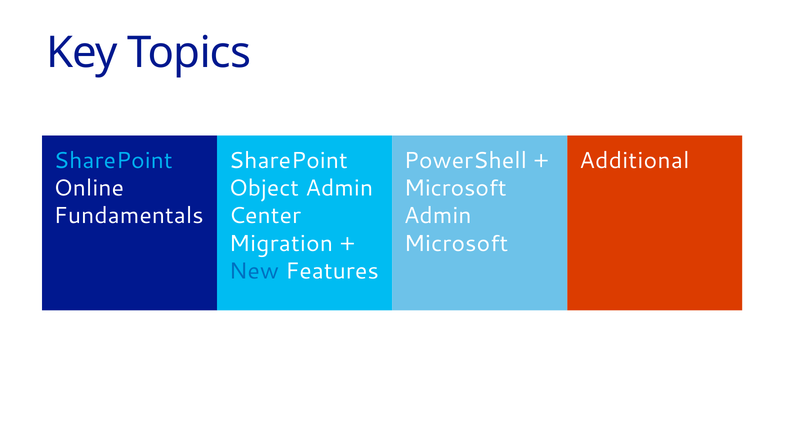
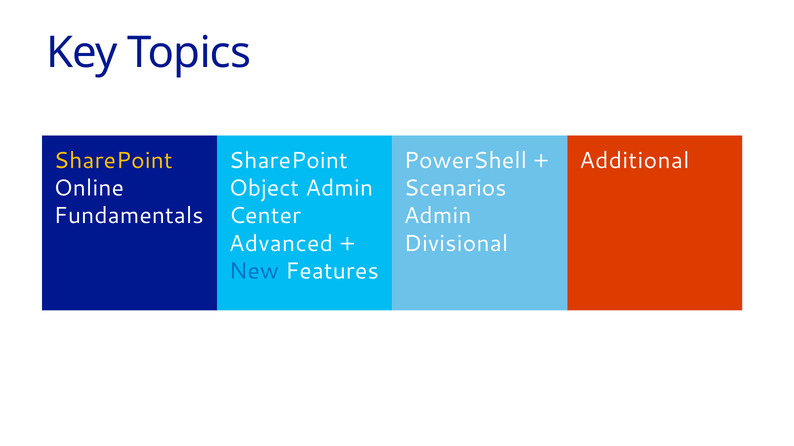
SharePoint at (113, 161) colour: light blue -> yellow
Microsoft at (455, 188): Microsoft -> Scenarios
Migration: Migration -> Advanced
Microsoft at (456, 244): Microsoft -> Divisional
